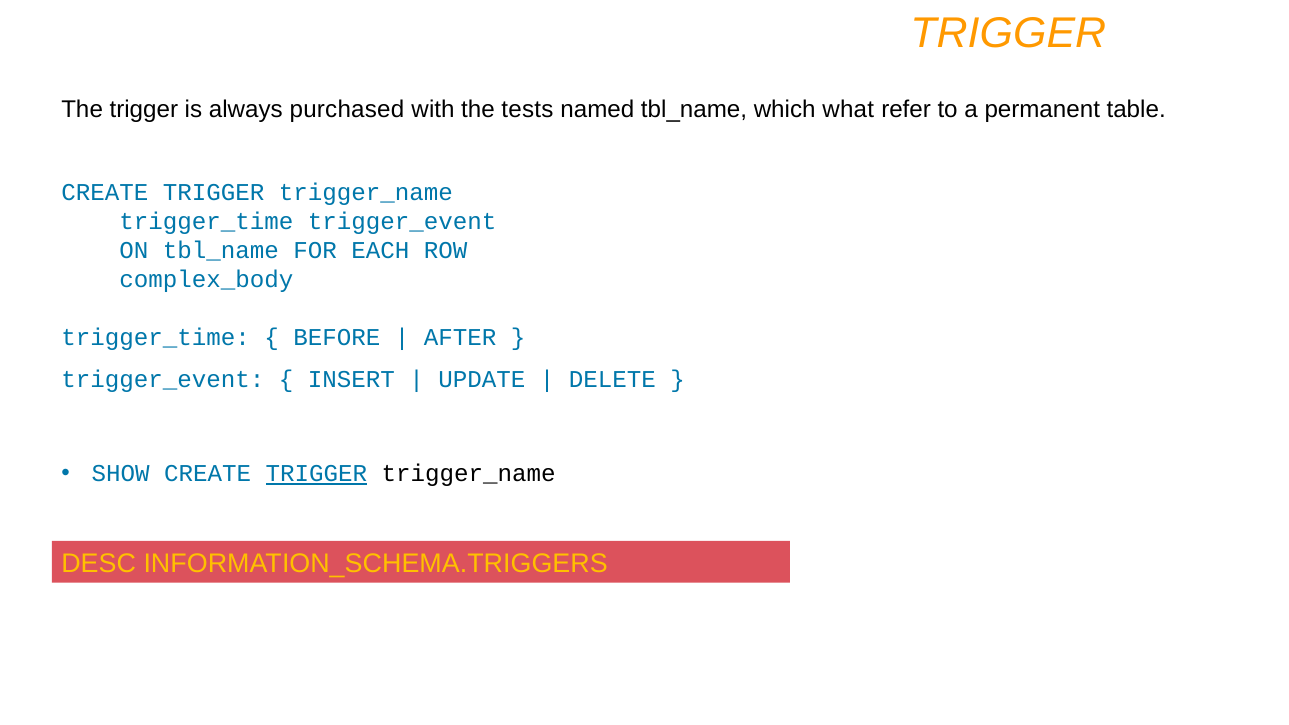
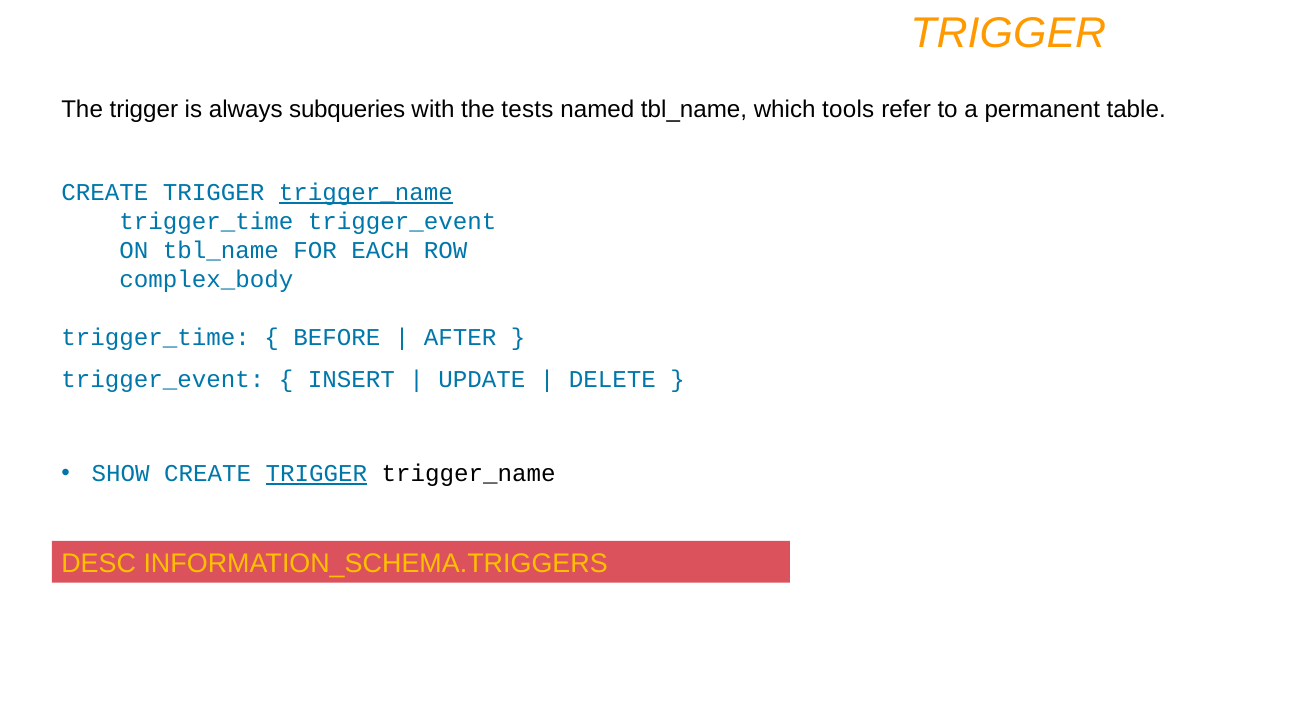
purchased: purchased -> subqueries
what: what -> tools
trigger_name at (366, 193) underline: none -> present
